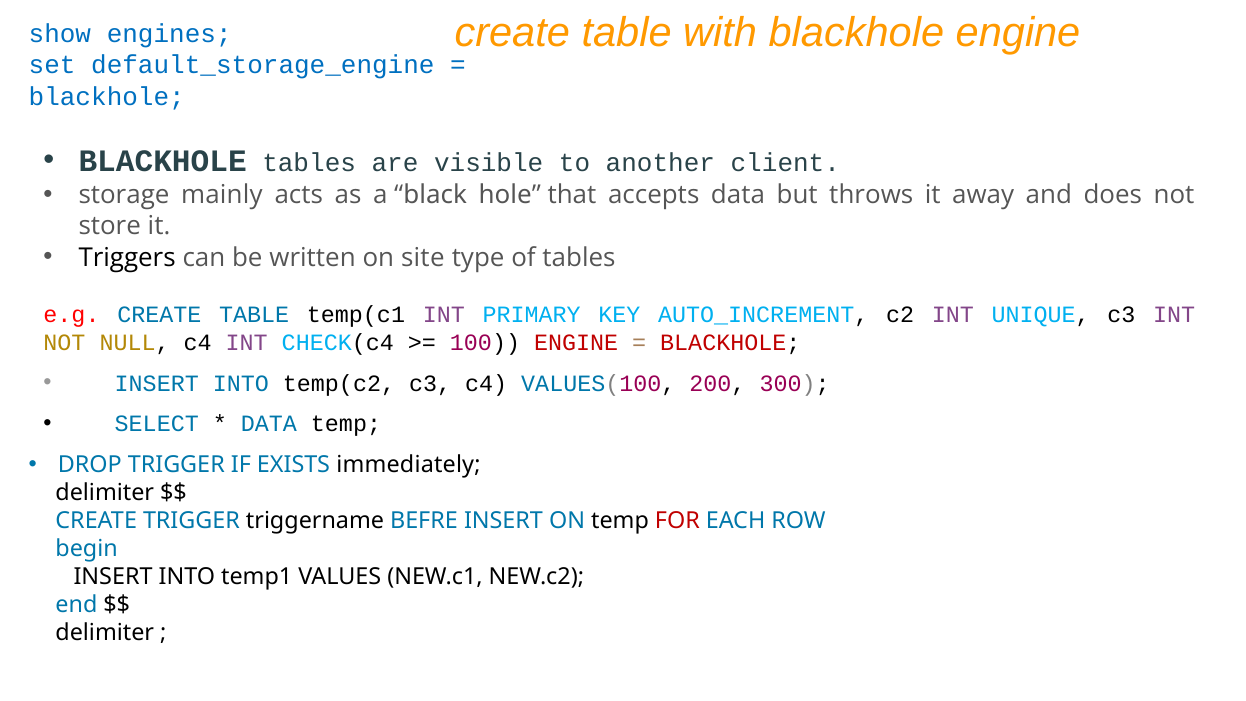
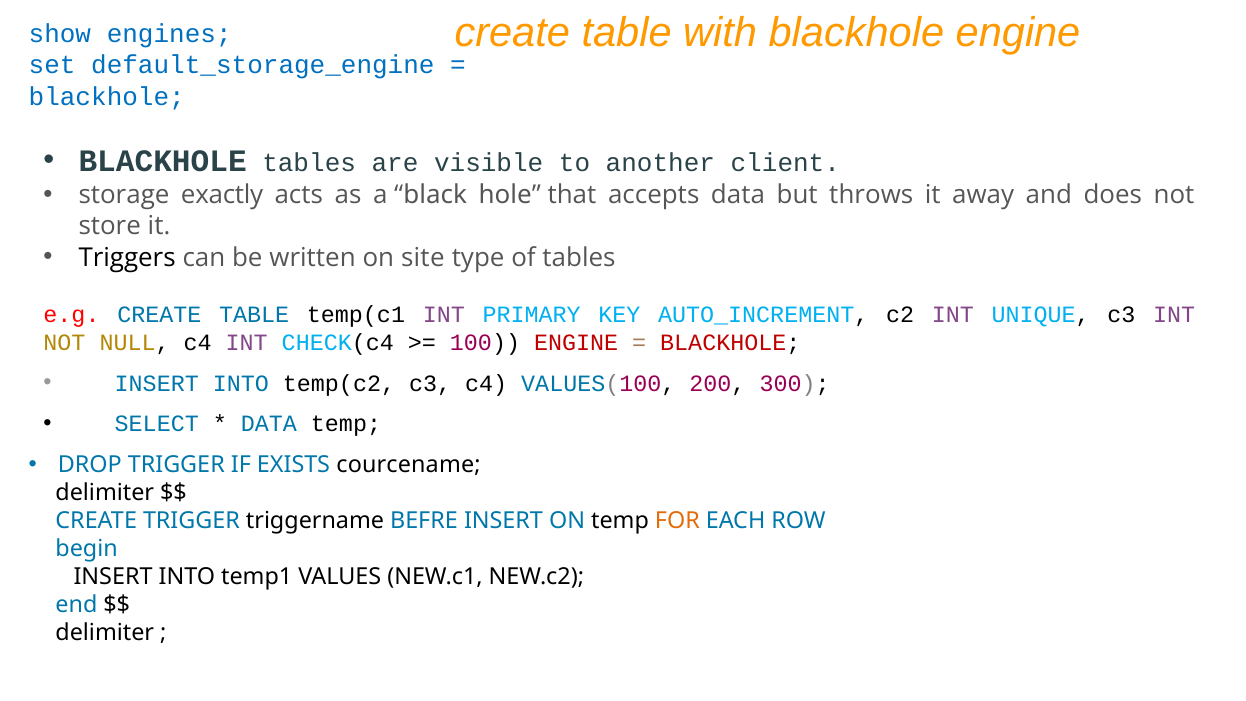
mainly: mainly -> exactly
immediately: immediately -> courcename
FOR colour: red -> orange
